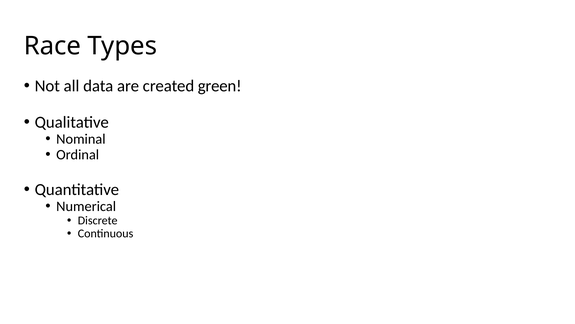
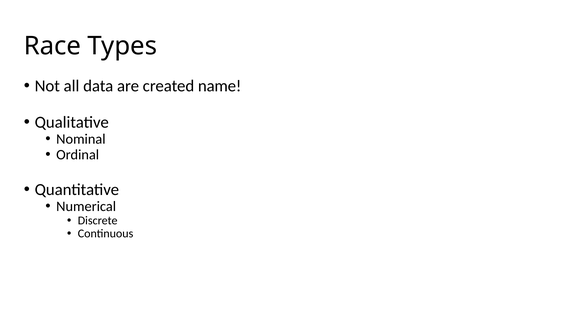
green: green -> name
